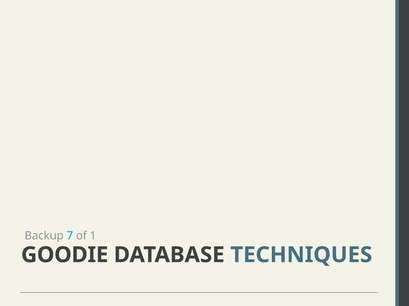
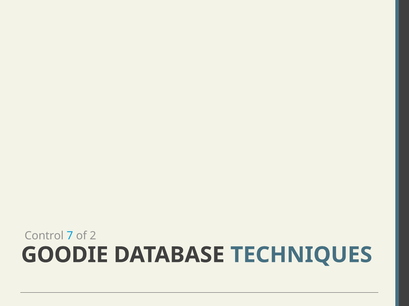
Backup: Backup -> Control
1: 1 -> 2
